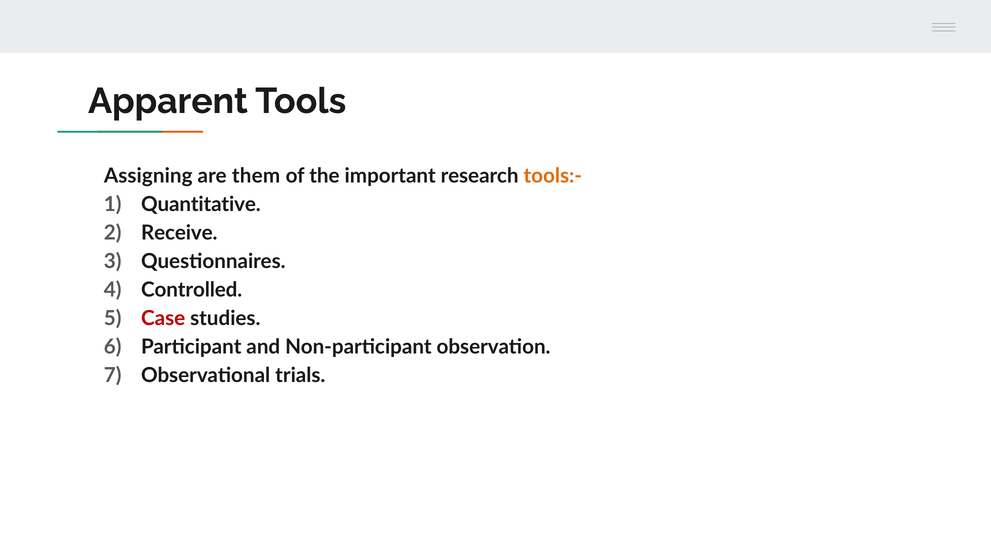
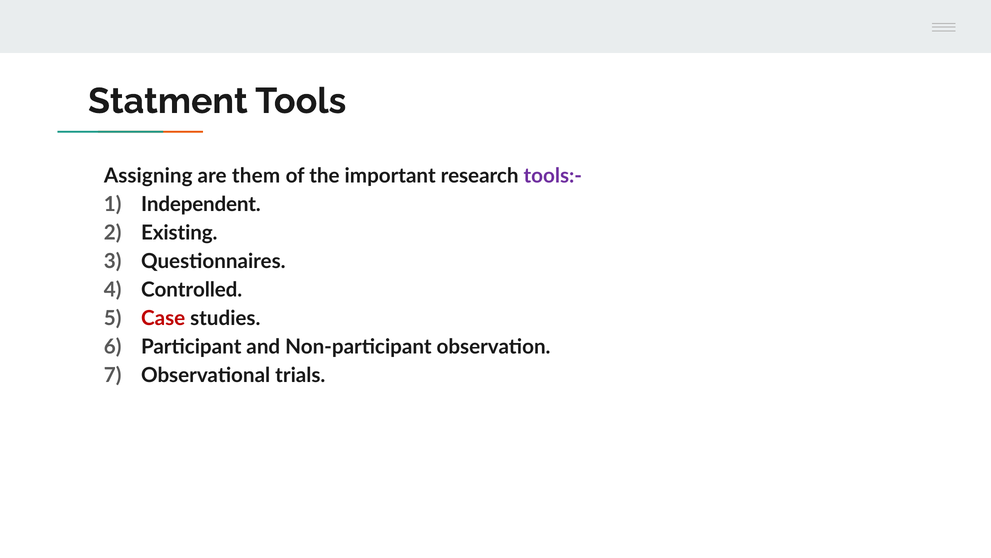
Apparent: Apparent -> Statment
tools:- colour: orange -> purple
Quantitative: Quantitative -> Independent
Receive: Receive -> Existing
